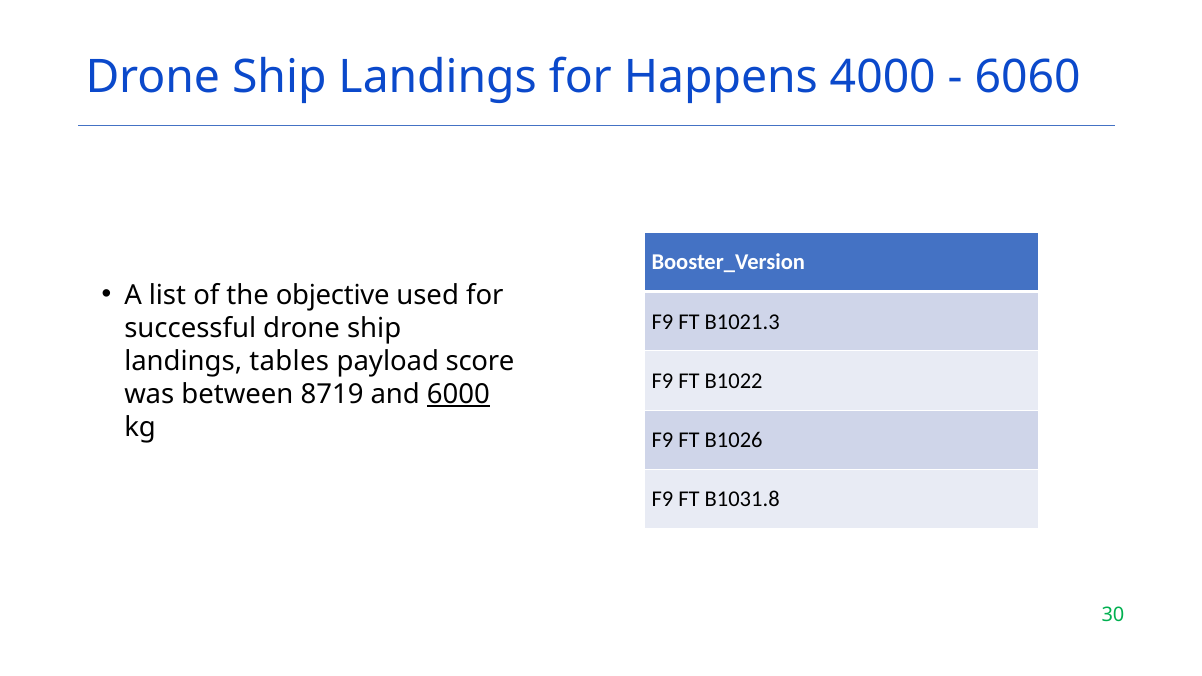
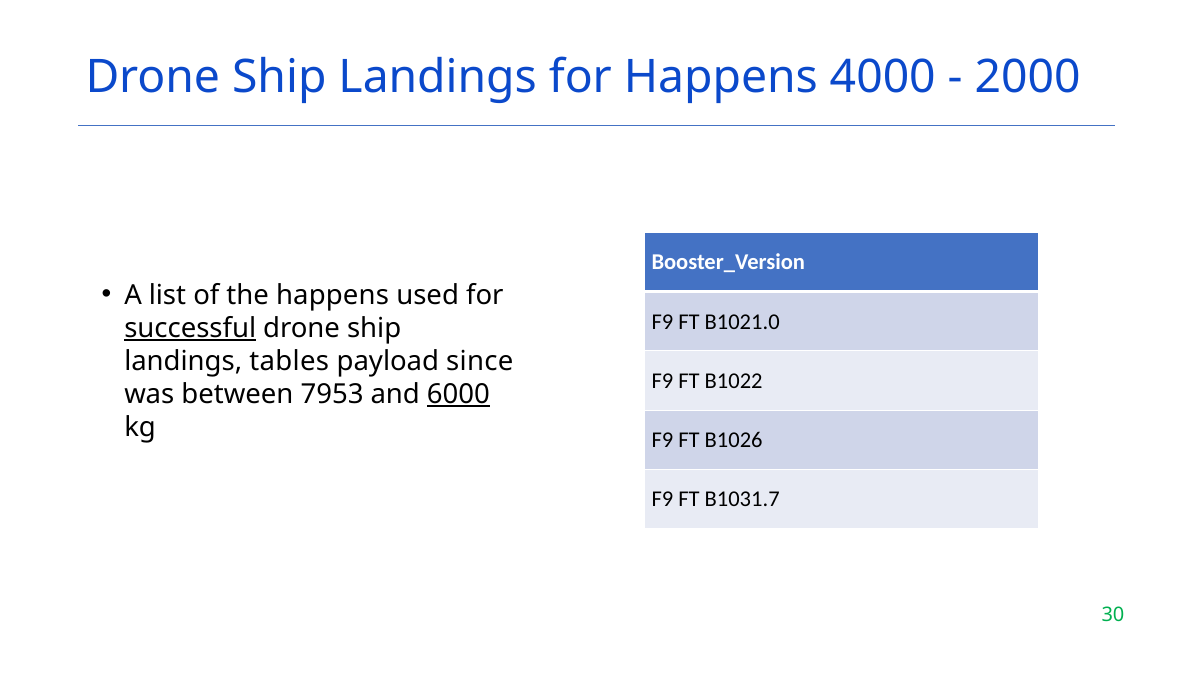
6060: 6060 -> 2000
the objective: objective -> happens
B1021.3: B1021.3 -> B1021.0
successful underline: none -> present
score: score -> since
8719: 8719 -> 7953
B1031.8: B1031.8 -> B1031.7
